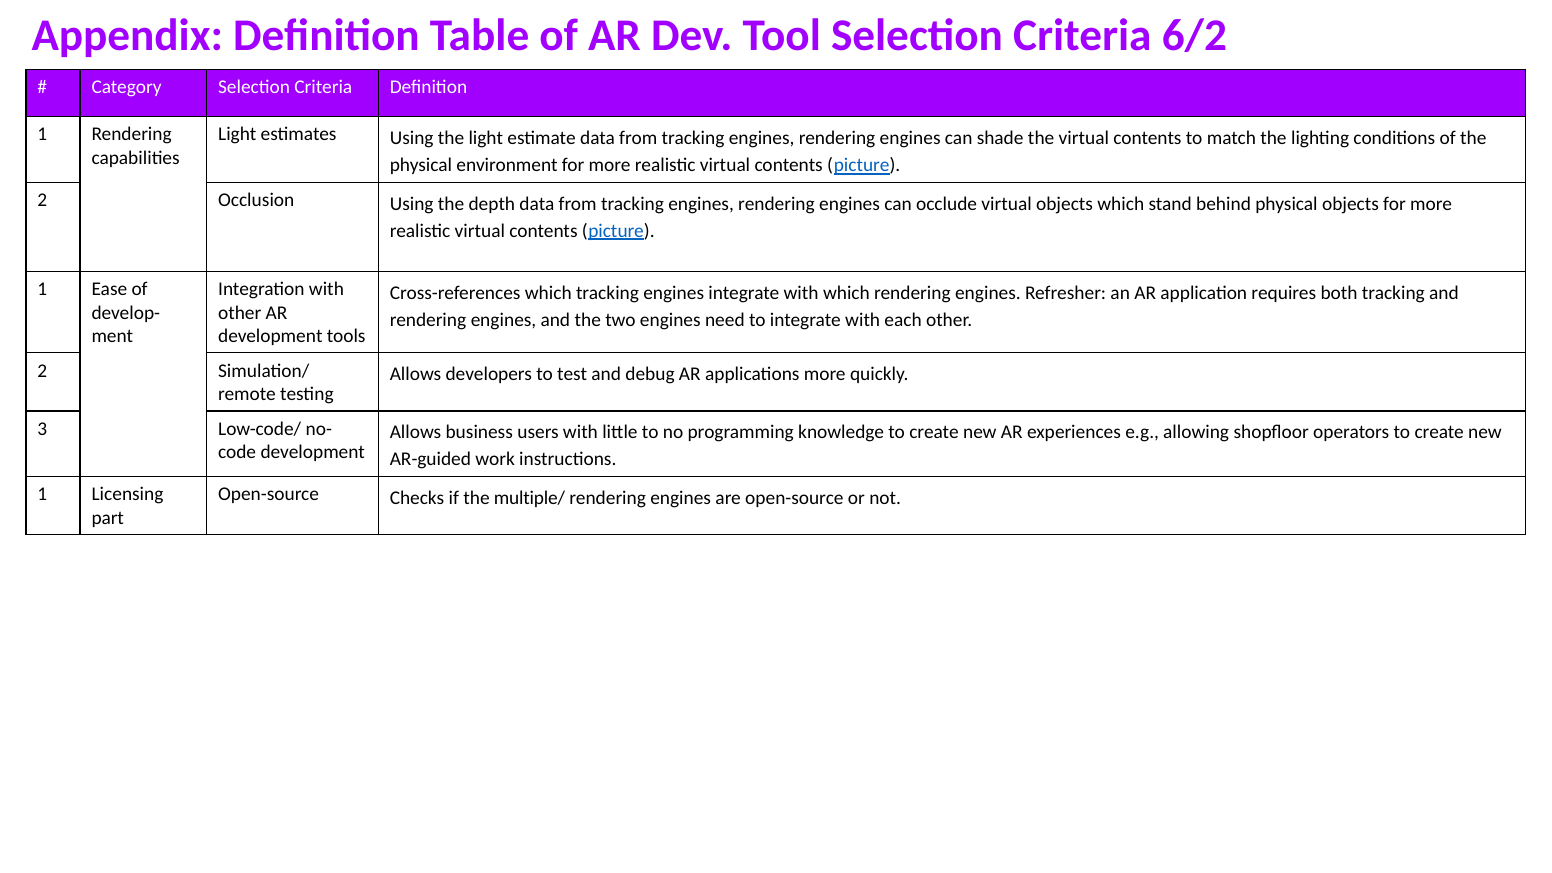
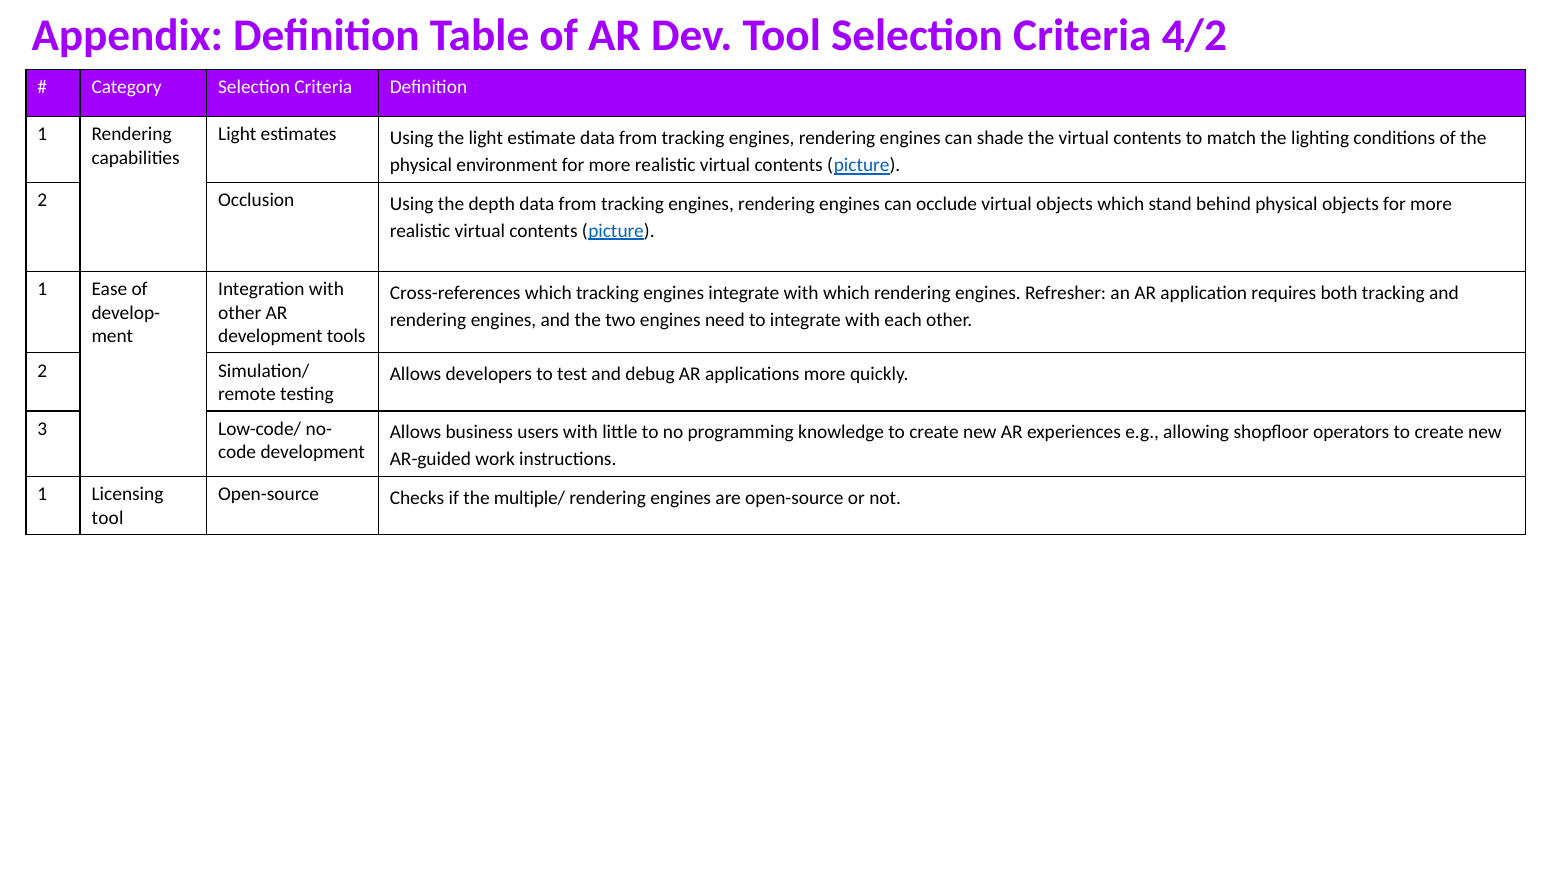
6/2: 6/2 -> 4/2
part at (108, 518): part -> tool
